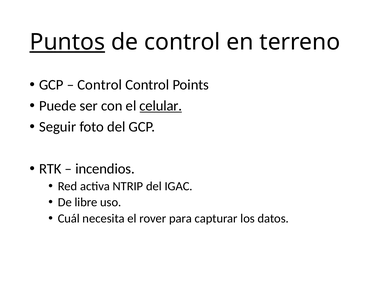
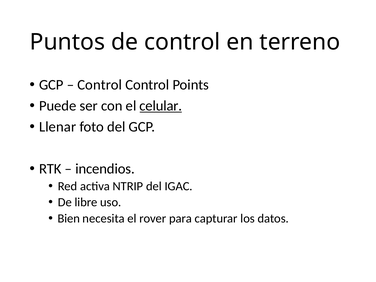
Puntos underline: present -> none
Seguir: Seguir -> Llenar
Cuál: Cuál -> Bien
